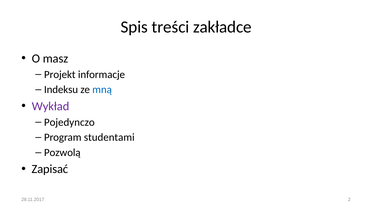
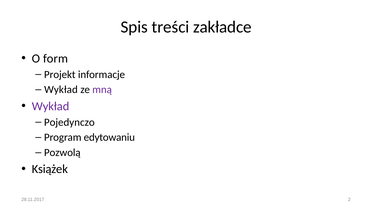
masz: masz -> form
Indeksu at (61, 90): Indeksu -> Wykład
mną colour: blue -> purple
studentami: studentami -> edytowaniu
Zapisać: Zapisać -> Książek
